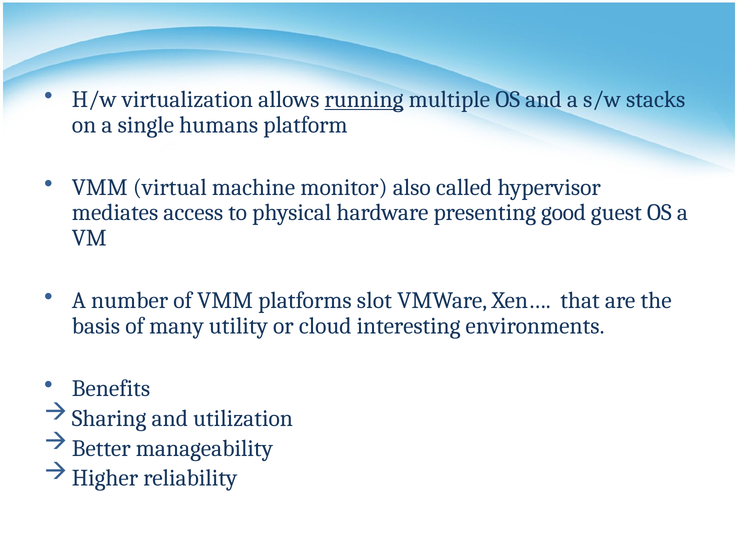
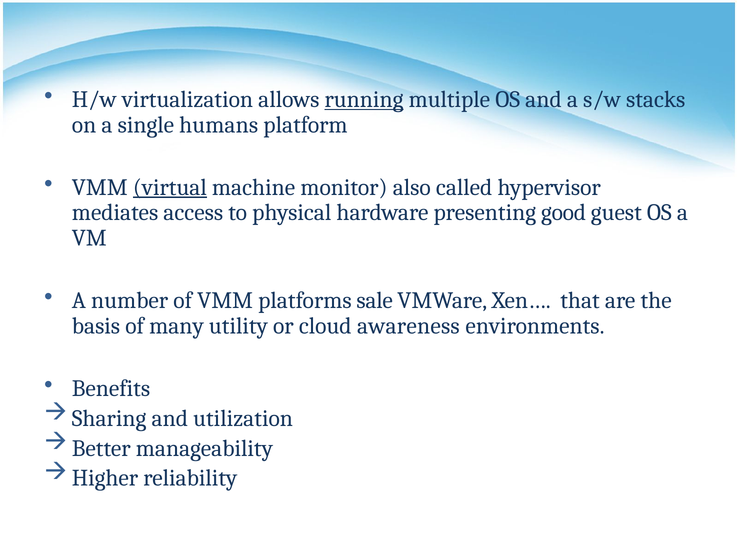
virtual underline: none -> present
slot: slot -> sale
interesting: interesting -> awareness
